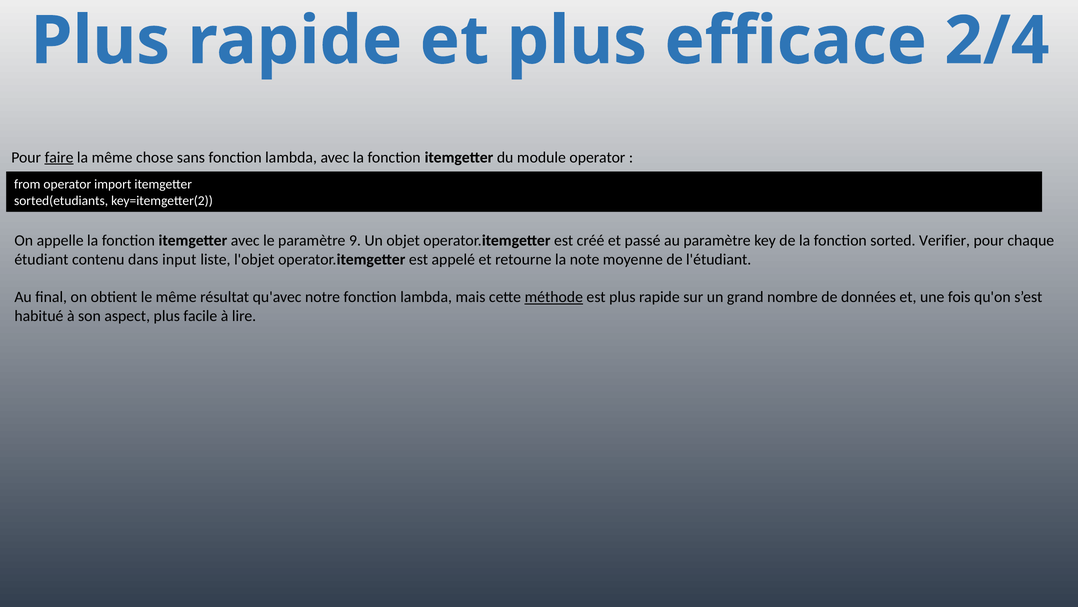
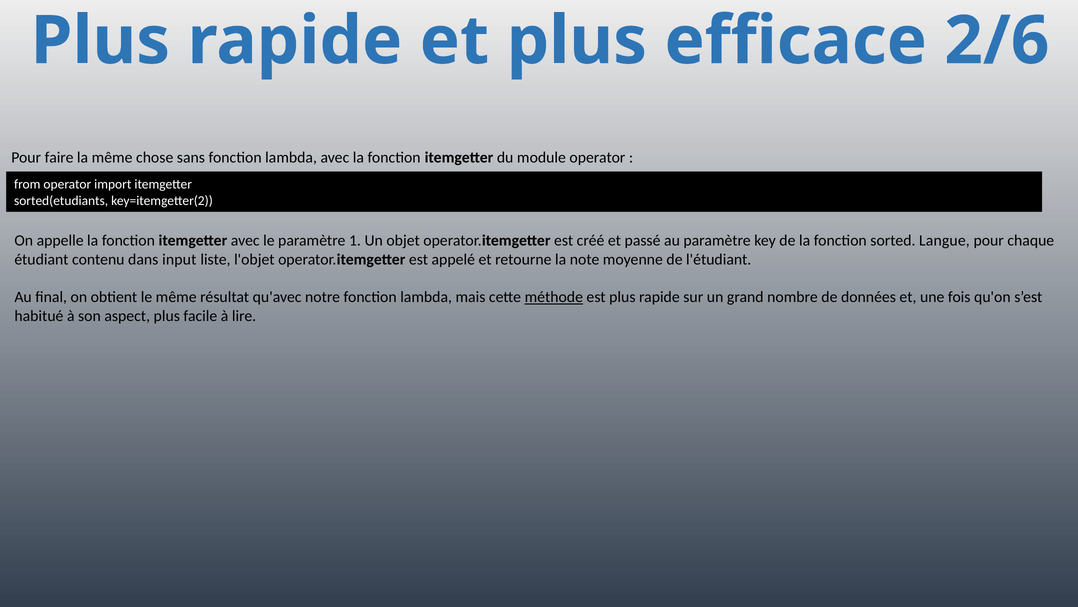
2/4: 2/4 -> 2/6
faire underline: present -> none
9: 9 -> 1
Verifier: Verifier -> Langue
